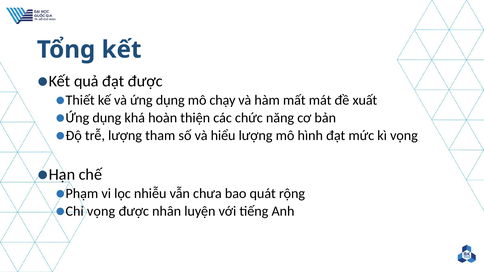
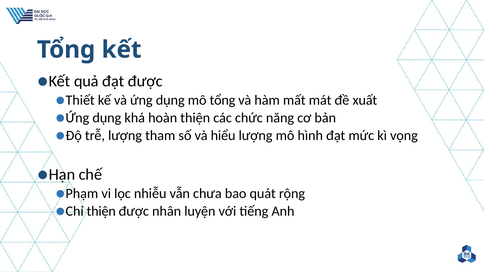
mô chạy: chạy -> tổng
Chỉ vọng: vọng -> thiện
